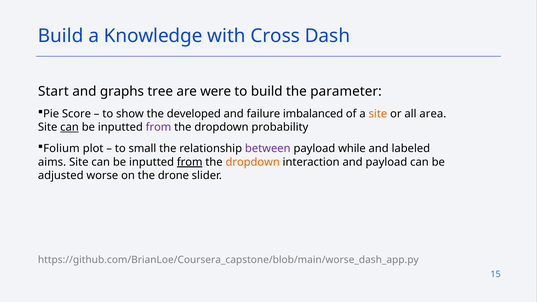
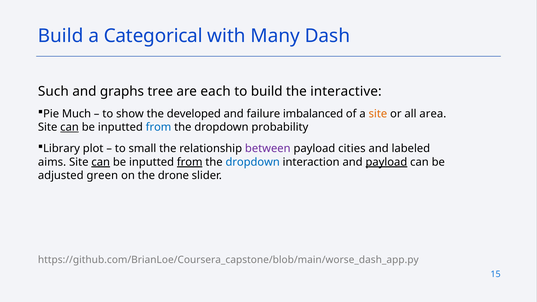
Knowledge: Knowledge -> Categorical
Cross: Cross -> Many
Start: Start -> Such
were: were -> each
parameter: parameter -> interactive
Score: Score -> Much
from at (159, 127) colour: purple -> blue
Folium: Folium -> Library
while: while -> cities
can at (101, 162) underline: none -> present
dropdown at (253, 162) colour: orange -> blue
payload at (386, 162) underline: none -> present
worse: worse -> green
